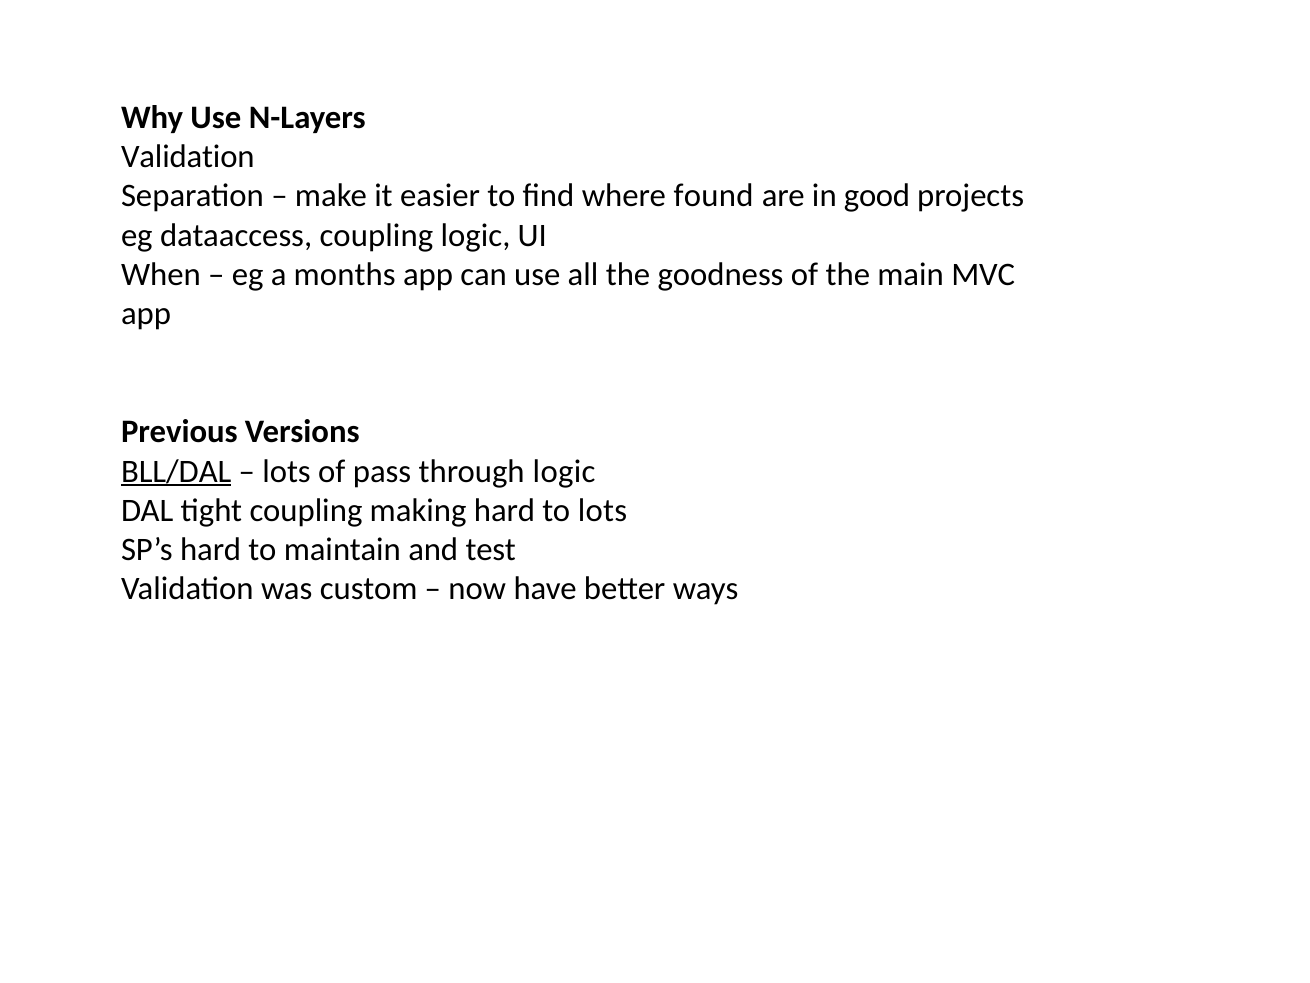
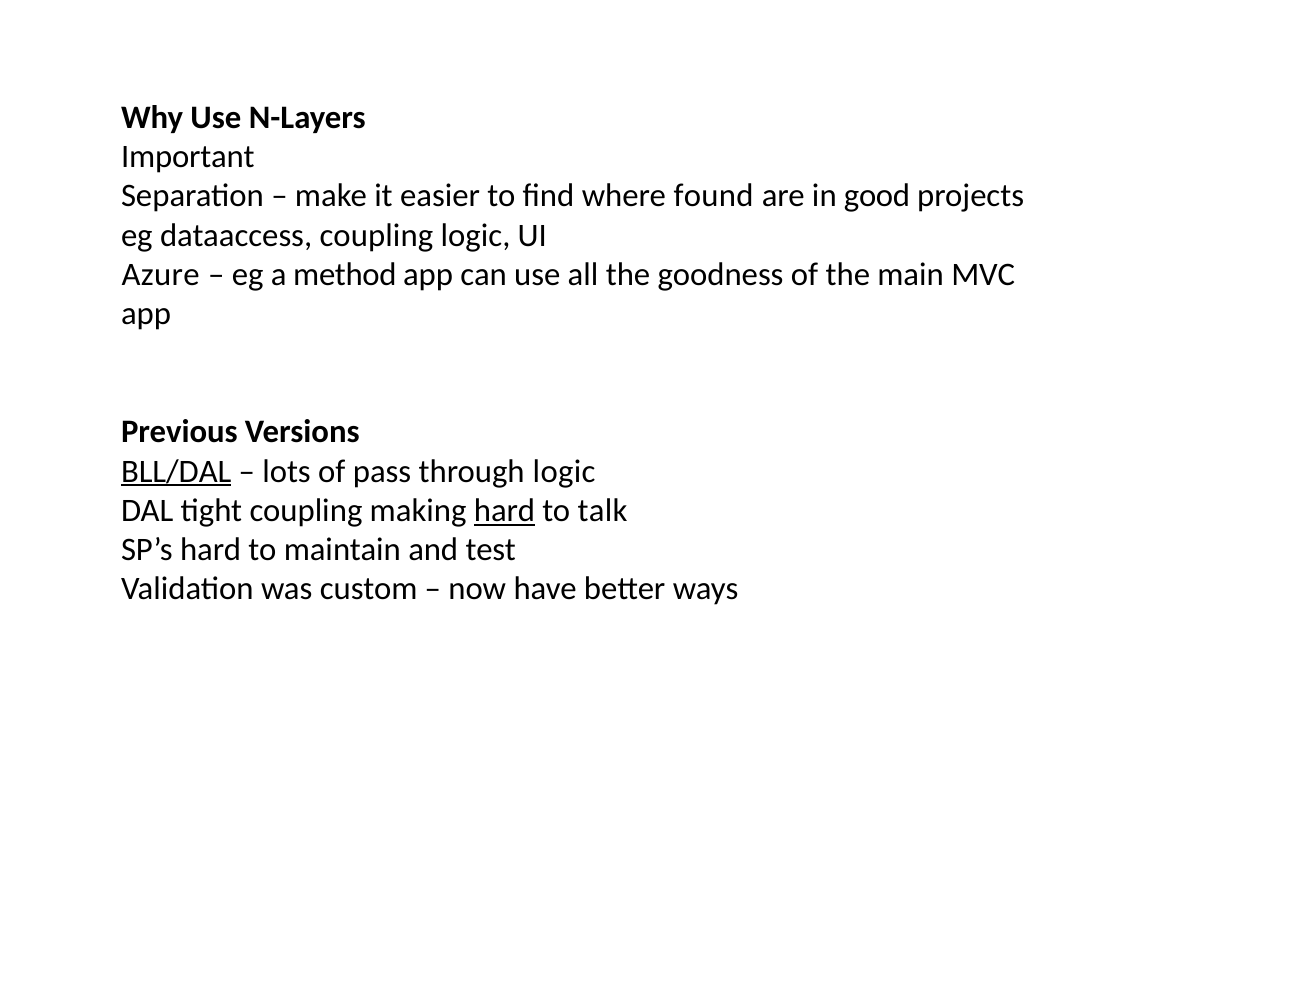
Validation at (188, 157): Validation -> Important
When: When -> Azure
months: months -> method
hard at (505, 510) underline: none -> present
to lots: lots -> talk
